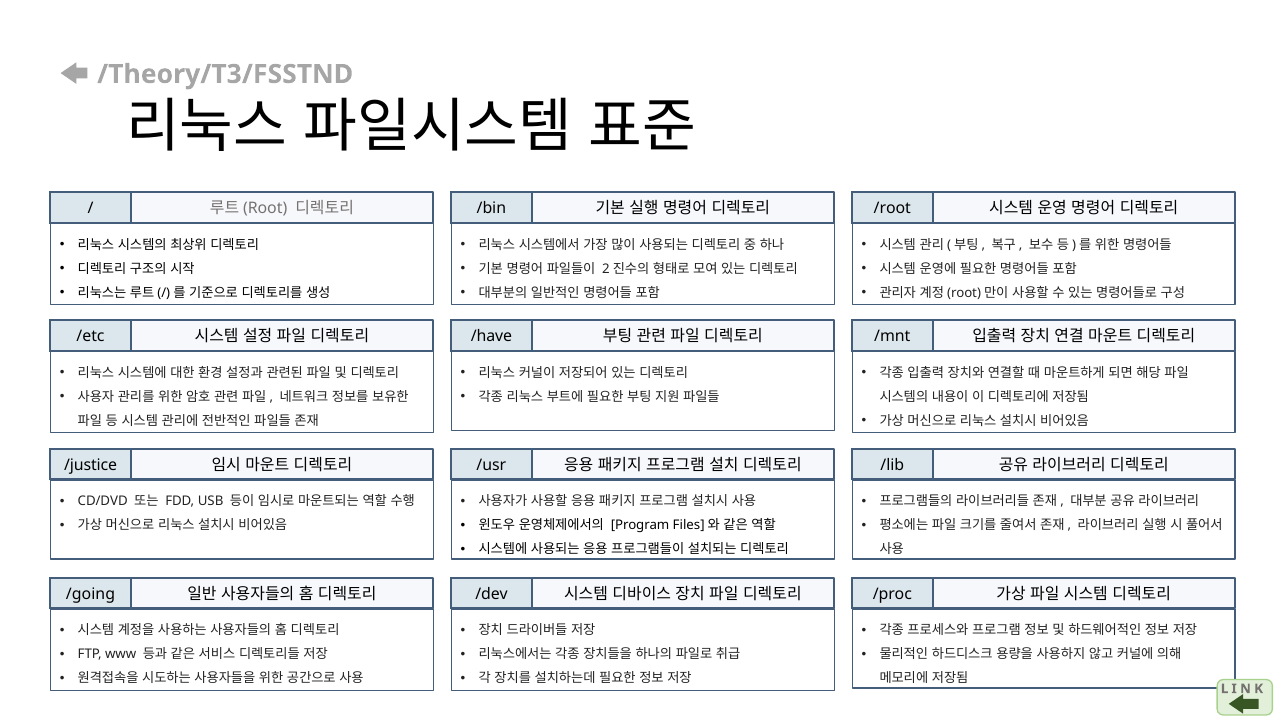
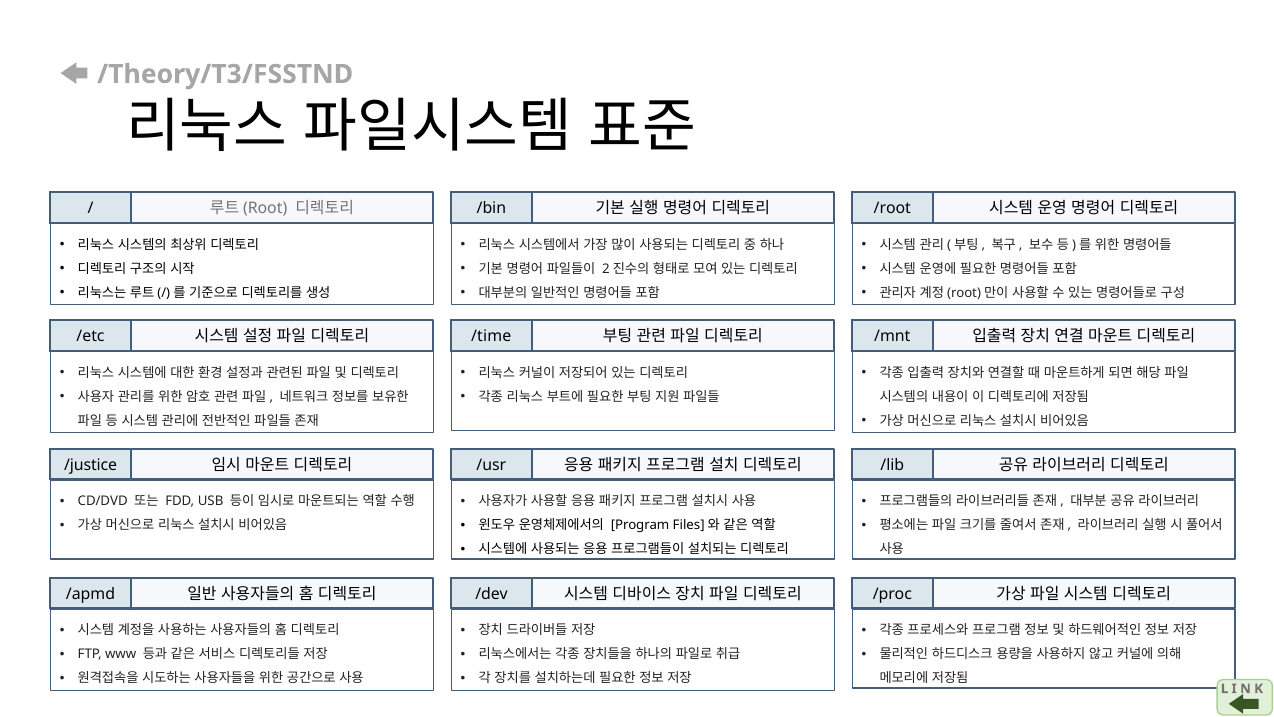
/have: /have -> /time
/going: /going -> /apmd
